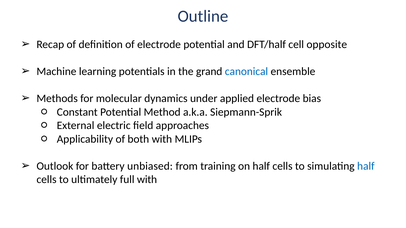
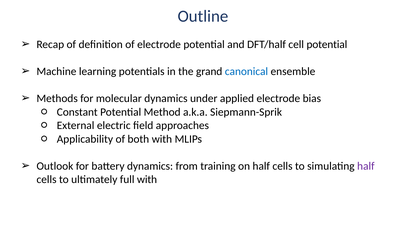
cell opposite: opposite -> potential
battery unbiased: unbiased -> dynamics
half at (366, 166) colour: blue -> purple
